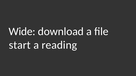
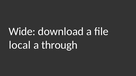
start: start -> local
reading: reading -> through
